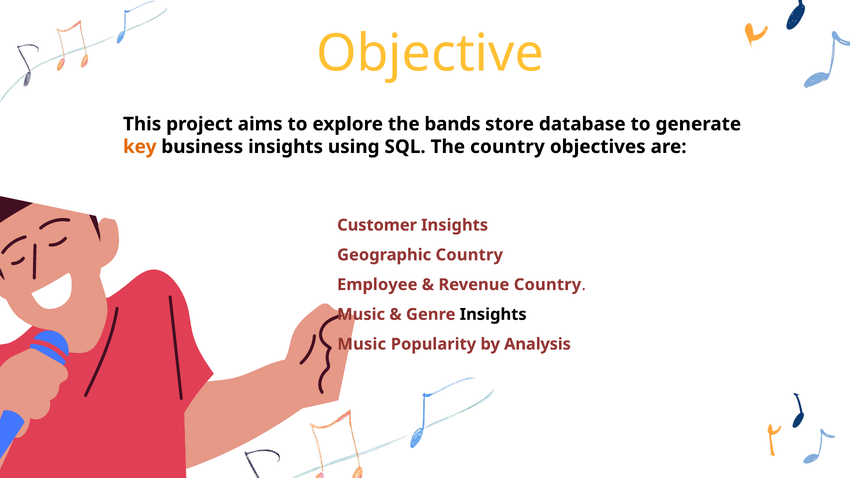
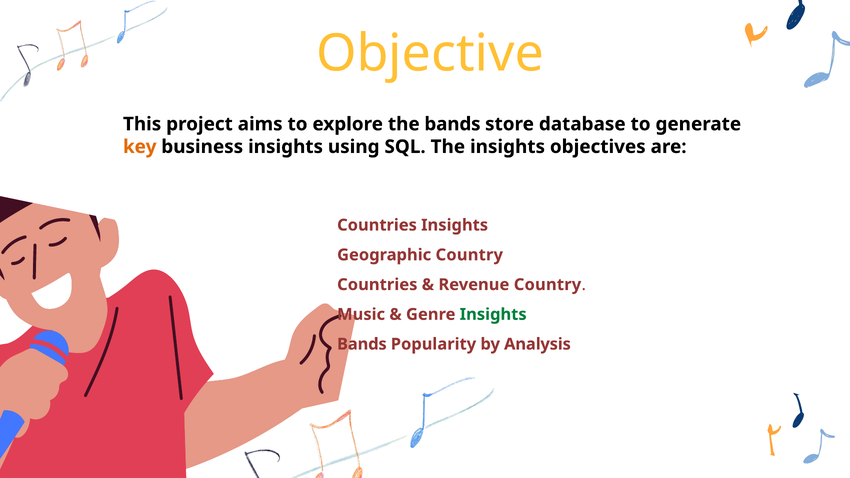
The country: country -> insights
Customer at (377, 225): Customer -> Countries
Employee at (377, 285): Employee -> Countries
Insights at (493, 314) colour: black -> green
Music at (362, 344): Music -> Bands
